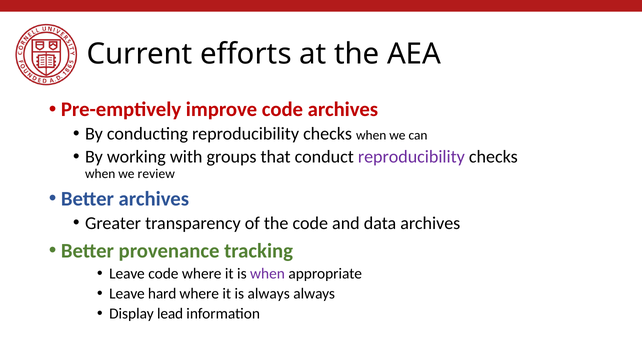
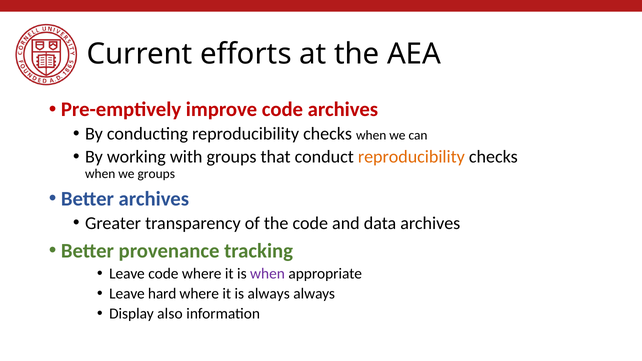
reproducibility at (411, 157) colour: purple -> orange
we review: review -> groups
lead: lead -> also
